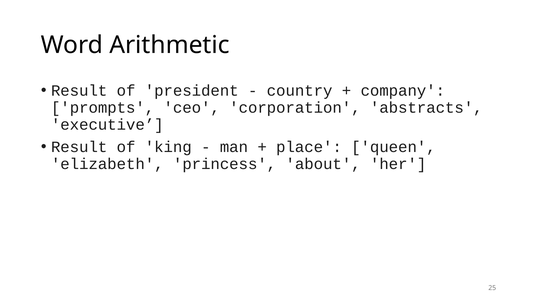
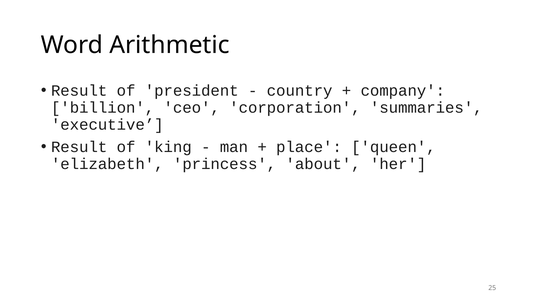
prompts: prompts -> billion
abstracts: abstracts -> summaries
